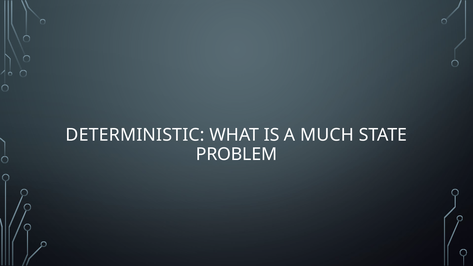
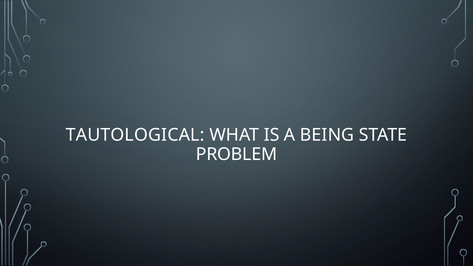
DETERMINISTIC: DETERMINISTIC -> TAUTOLOGICAL
MUCH: MUCH -> BEING
